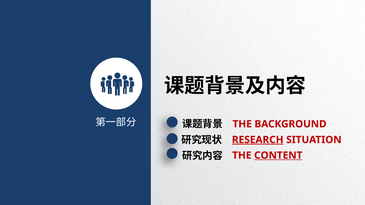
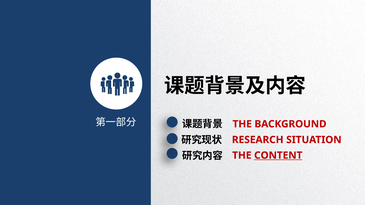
RESEARCH underline: present -> none
